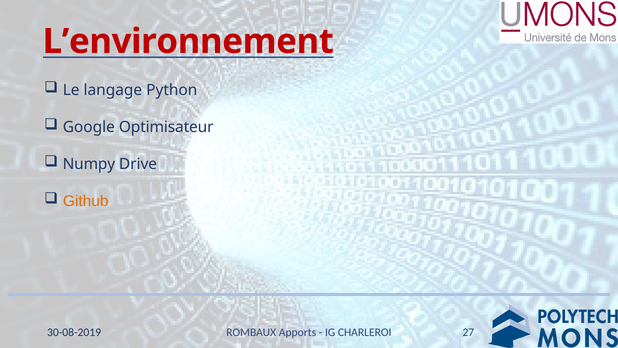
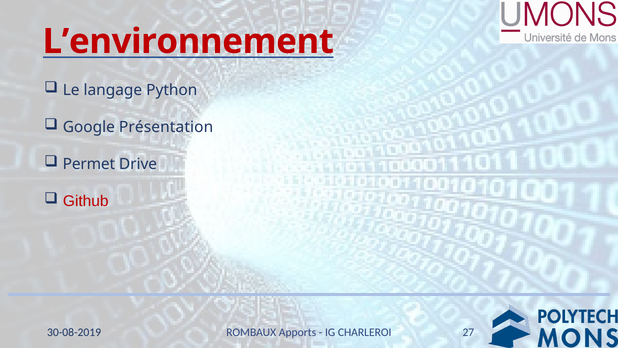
Optimisateur: Optimisateur -> Présentation
Numpy: Numpy -> Permet
Github colour: orange -> red
